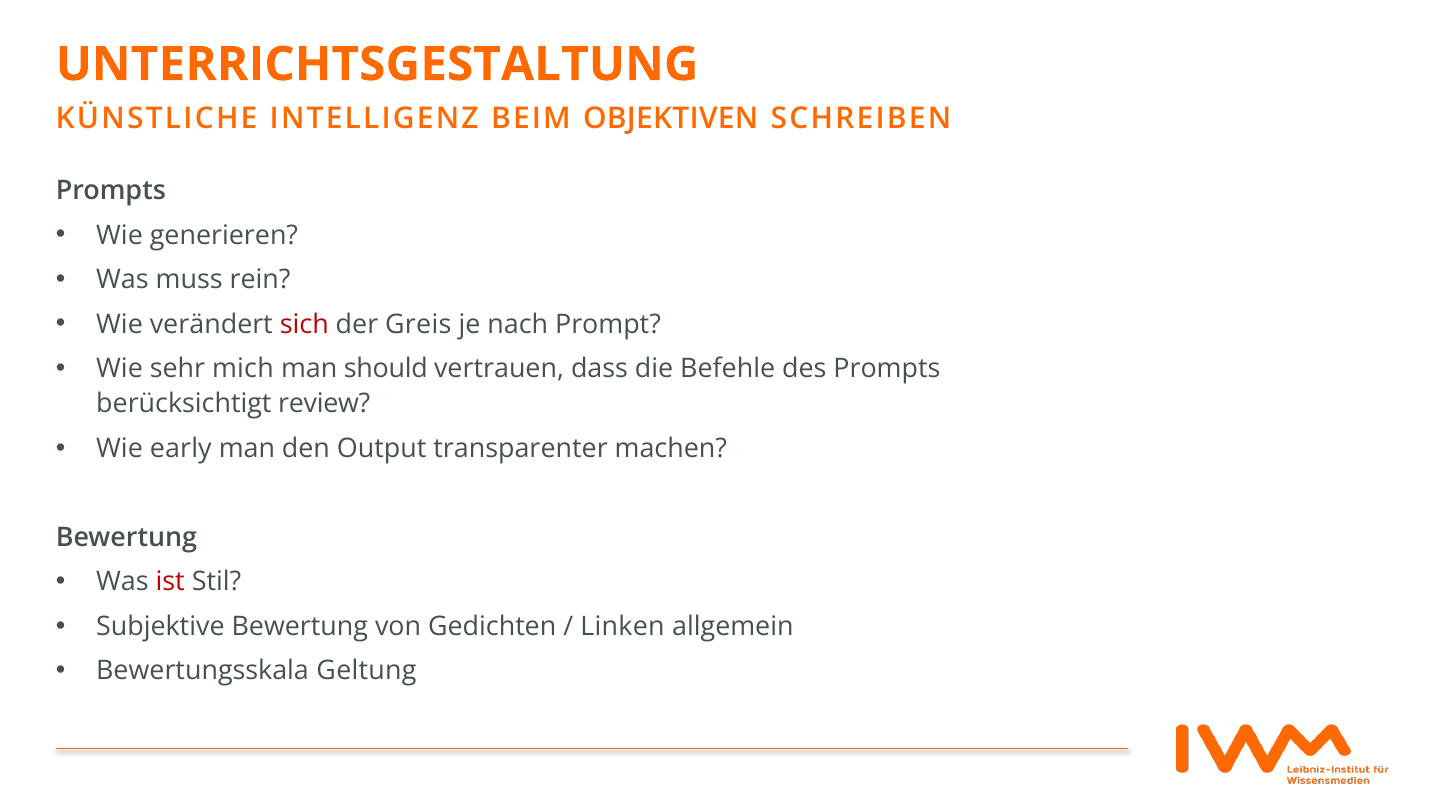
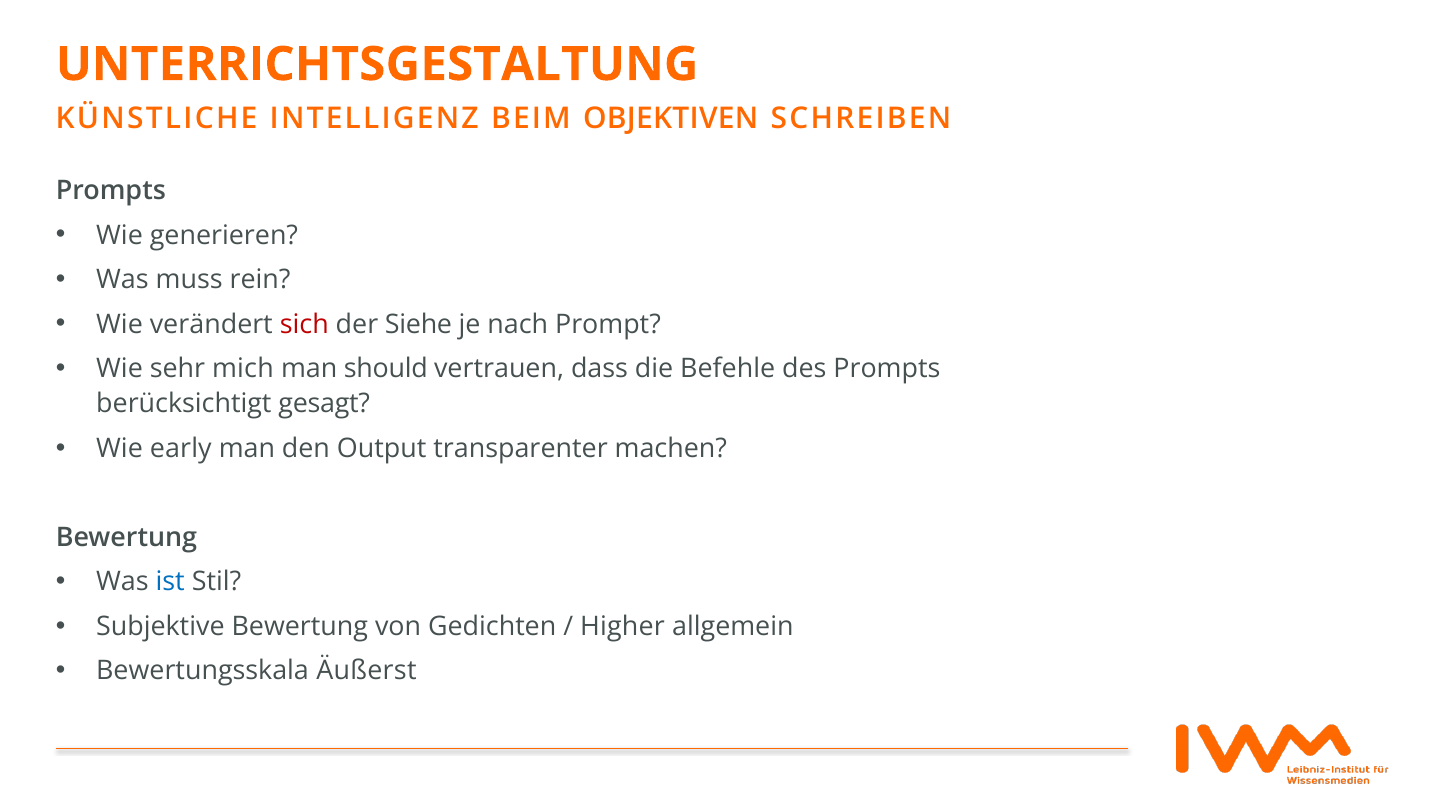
Greis: Greis -> Siehe
review: review -> gesagt
ist colour: red -> blue
Linken: Linken -> Higher
Geltung: Geltung -> Äußerst
